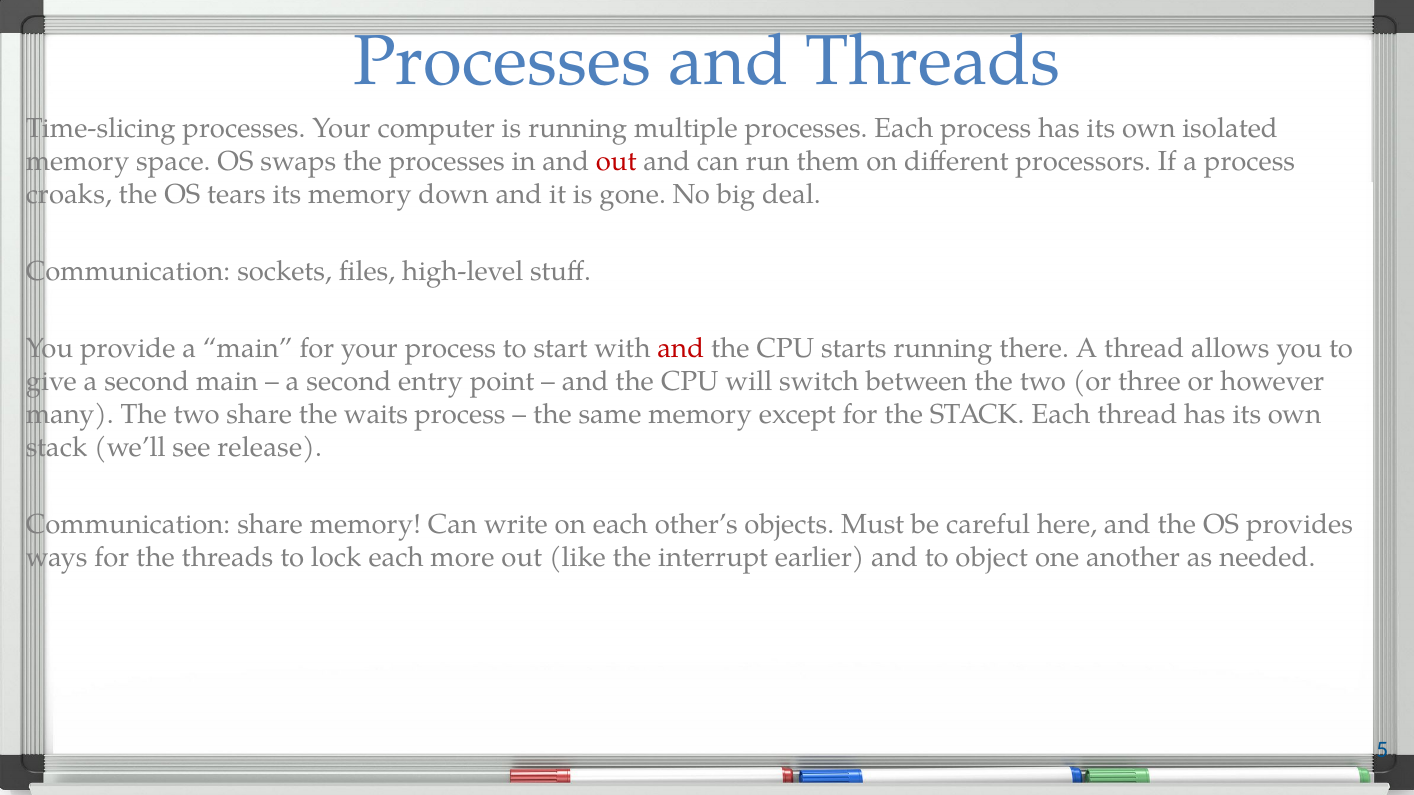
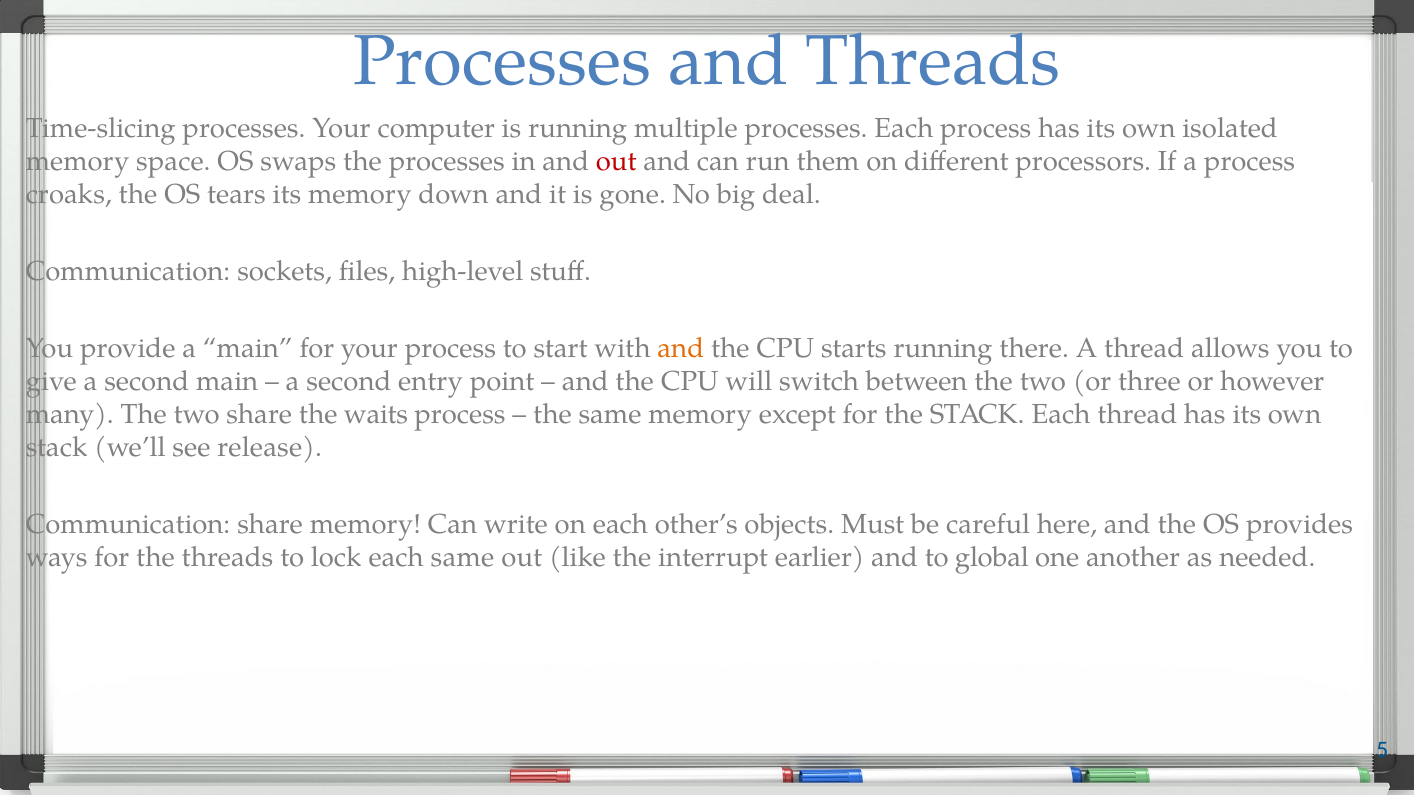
and at (681, 349) colour: red -> orange
each more: more -> same
object: object -> global
